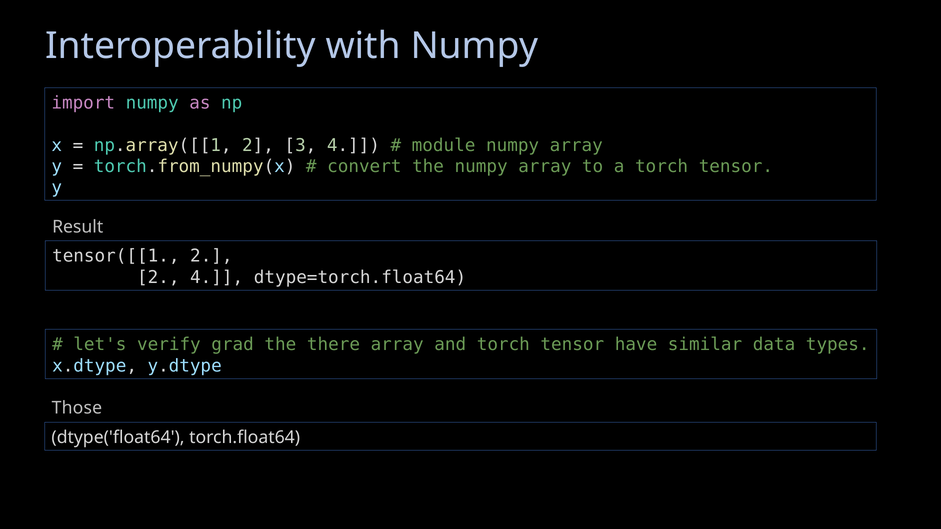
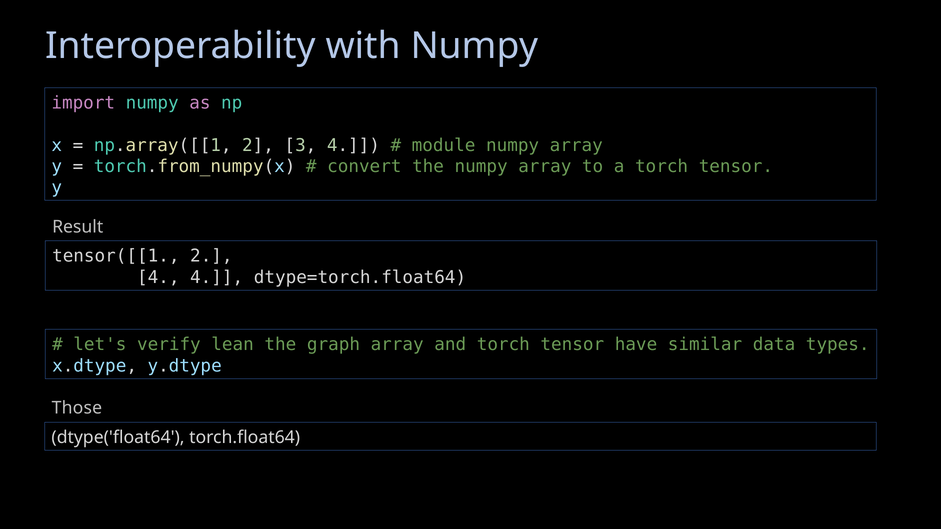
2 at (158, 277): 2 -> 4
grad: grad -> lean
there: there -> graph
